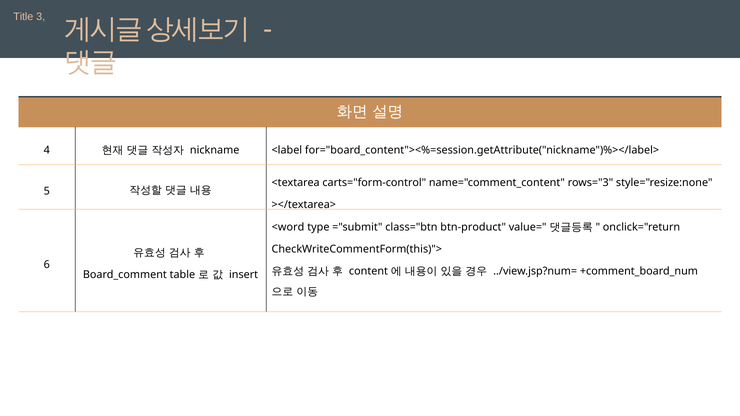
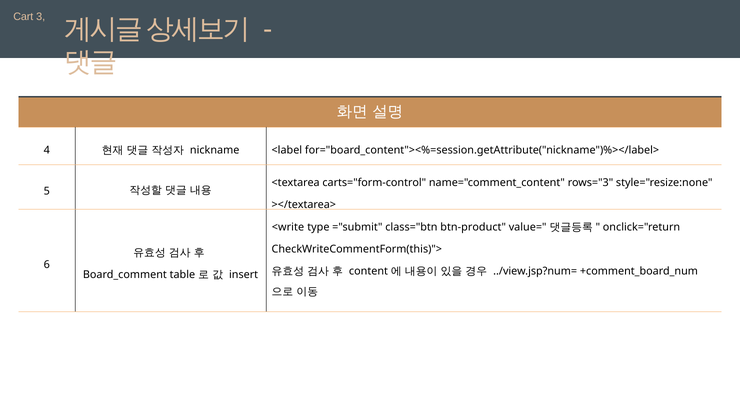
Title: Title -> Cart
<word: <word -> <write
